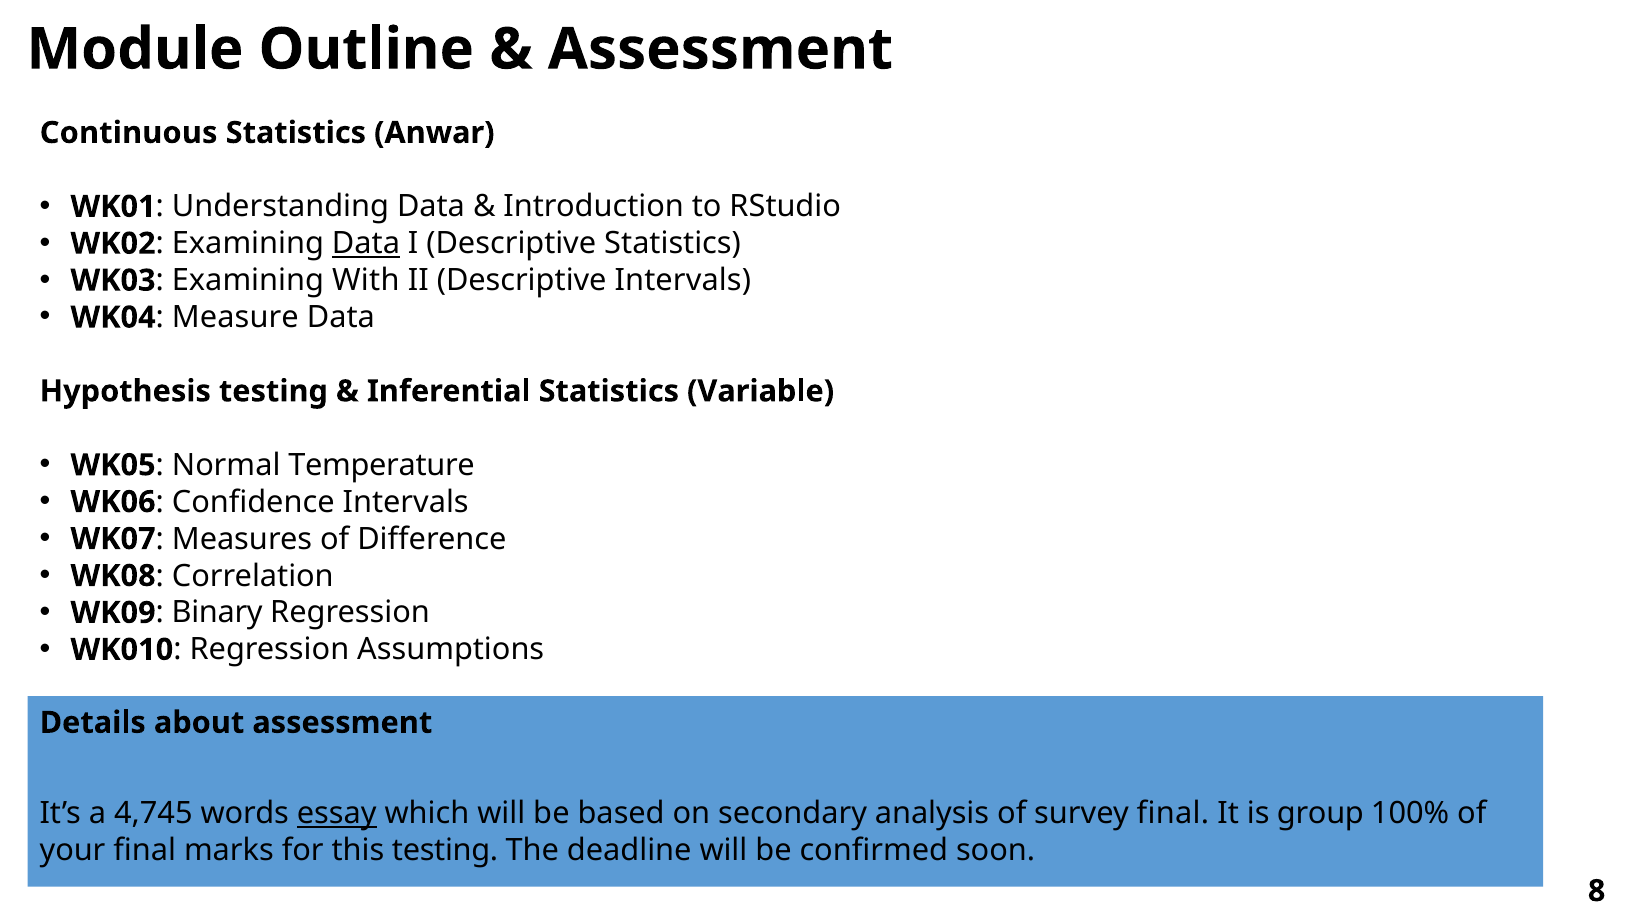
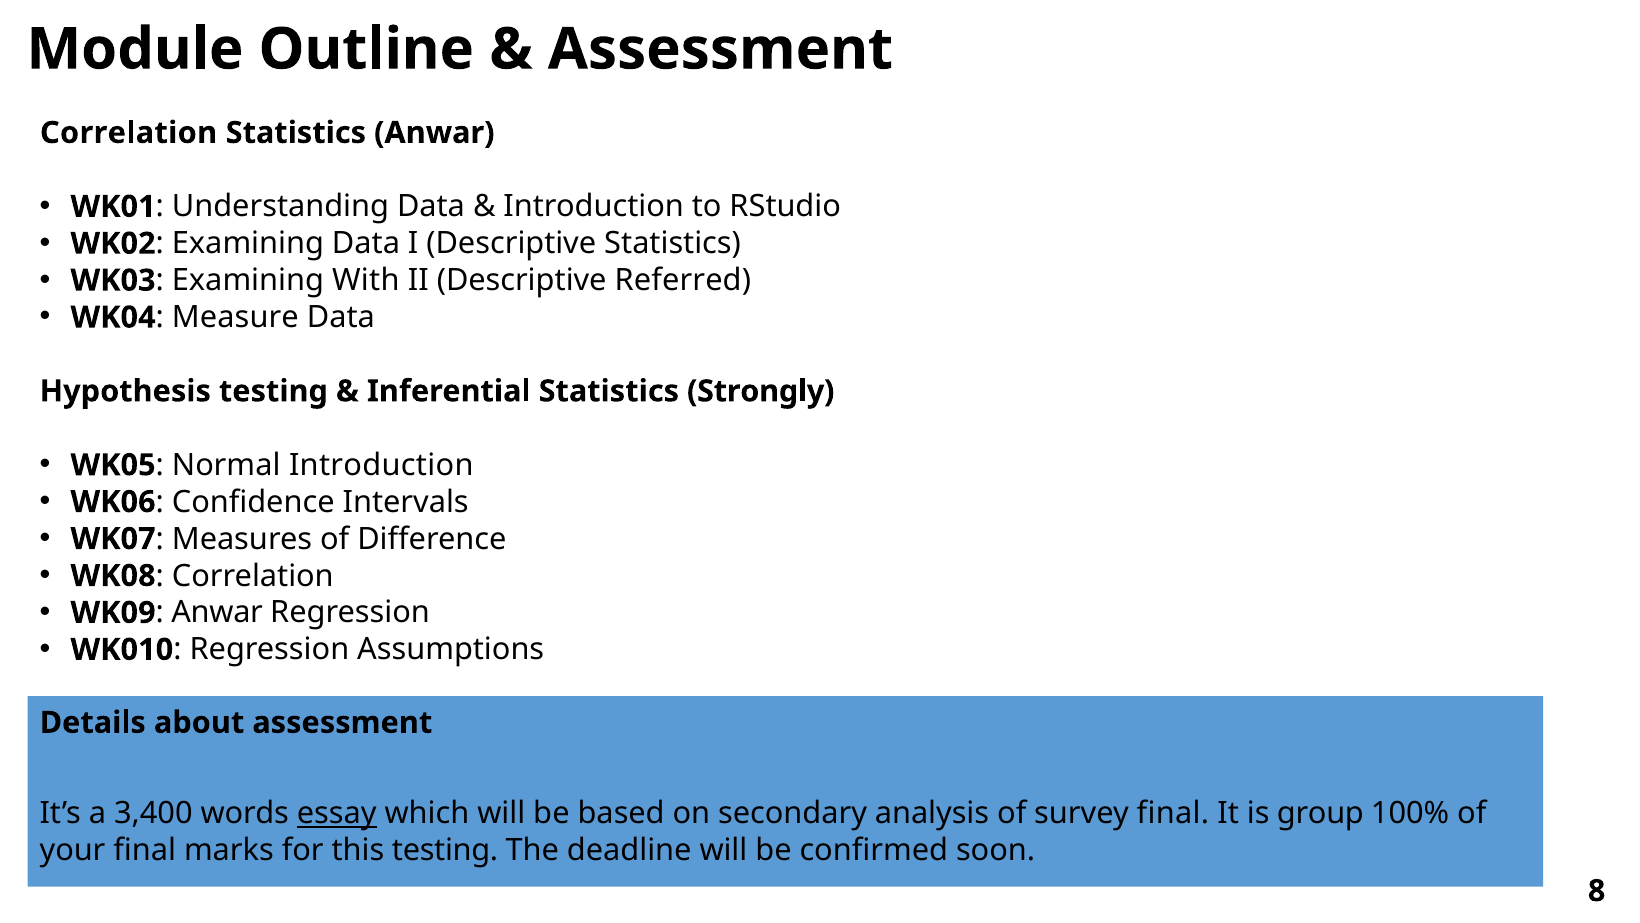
Continuous at (129, 133): Continuous -> Correlation
Data at (366, 243) underline: present -> none
Descriptive Intervals: Intervals -> Referred
Variable: Variable -> Strongly
Normal Temperature: Temperature -> Introduction
Binary at (217, 612): Binary -> Anwar
4,745: 4,745 -> 3,400
